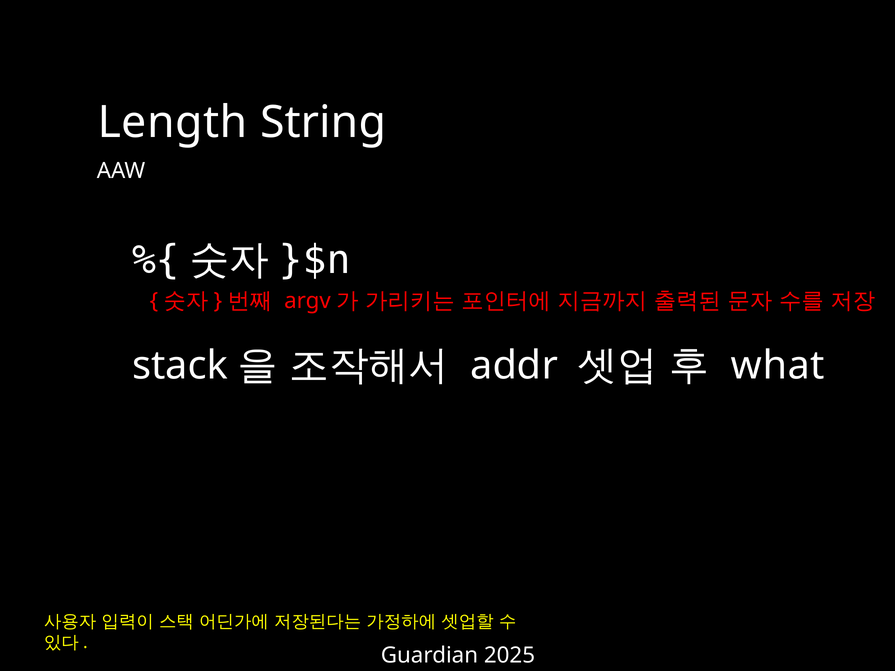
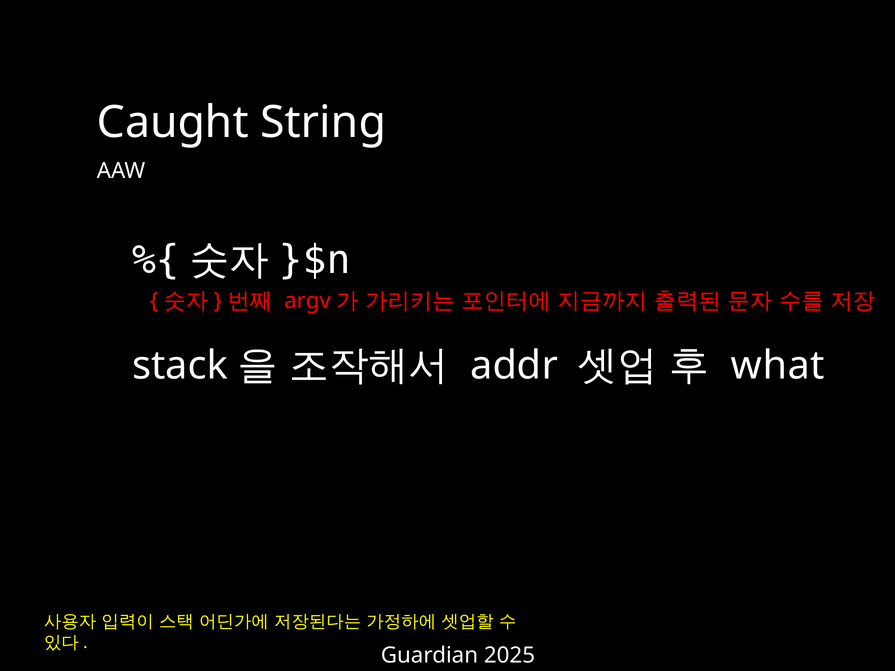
Length: Length -> Caught
